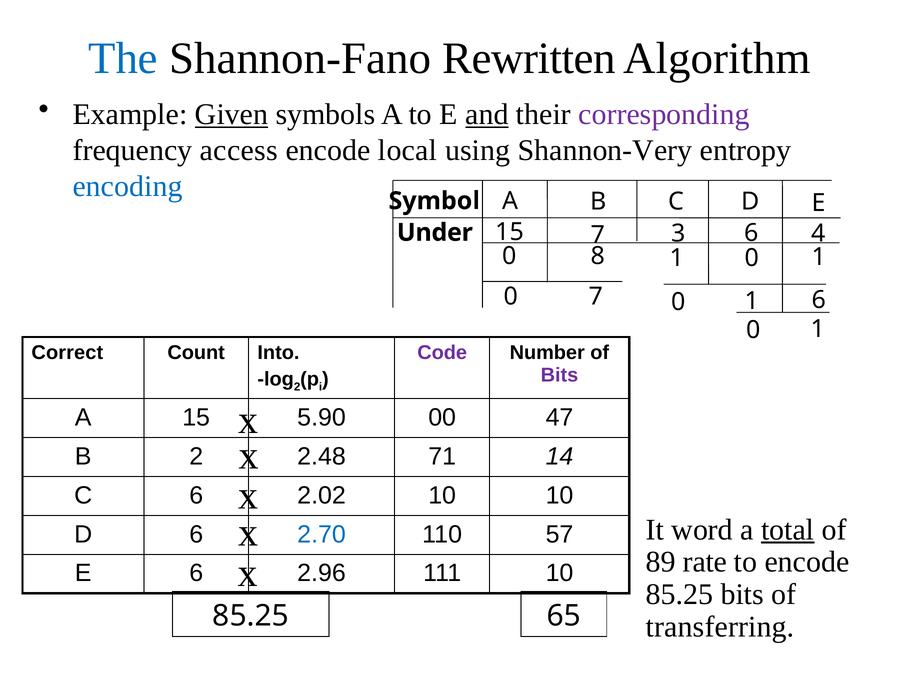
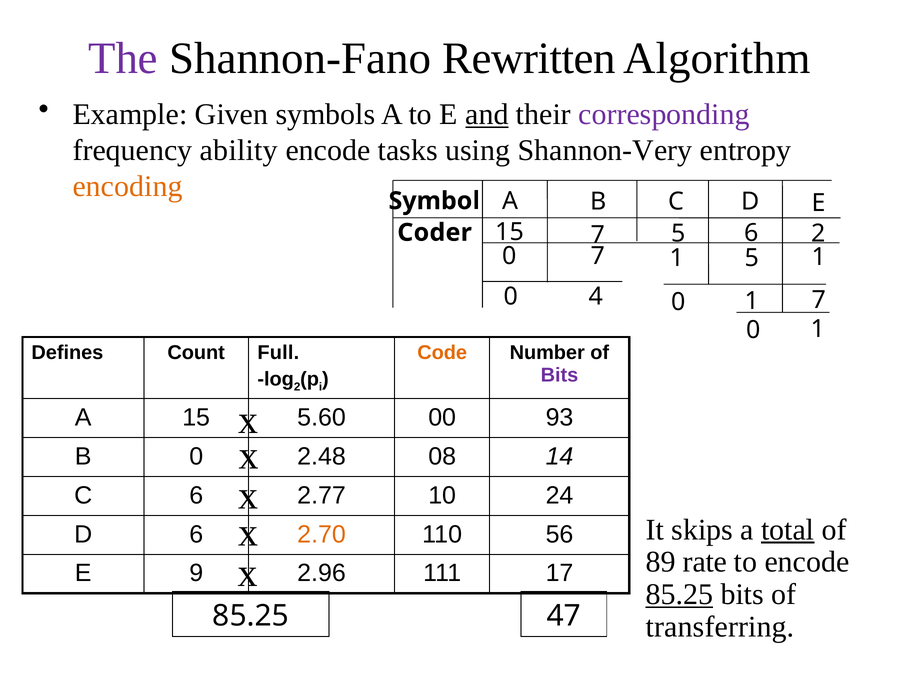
The colour: blue -> purple
Given underline: present -> none
access: access -> ability
local: local -> tasks
encoding colour: blue -> orange
15 3: 3 -> 5
6 4: 4 -> 2
Under: Under -> Coder
8 at (598, 256): 8 -> 7
0 at (752, 258): 0 -> 5
0 7: 7 -> 4
6 at (819, 300): 6 -> 7
Correct: Correct -> Defines
Into: Into -> Full
Code colour: purple -> orange
5.90: 5.90 -> 5.60
47: 47 -> 93
B 2: 2 -> 0
71: 71 -> 08
2.02: 2.02 -> 2.77
10 10: 10 -> 24
word: word -> skips
2.70 colour: blue -> orange
57: 57 -> 56
E 6: 6 -> 9
111 10: 10 -> 17
85.25 at (679, 595) underline: none -> present
65: 65 -> 47
